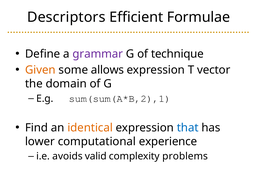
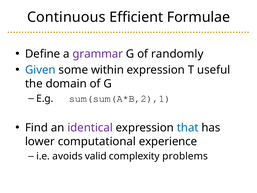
Descriptors: Descriptors -> Continuous
technique: technique -> randomly
Given colour: orange -> blue
allows: allows -> within
vector: vector -> useful
identical colour: orange -> purple
